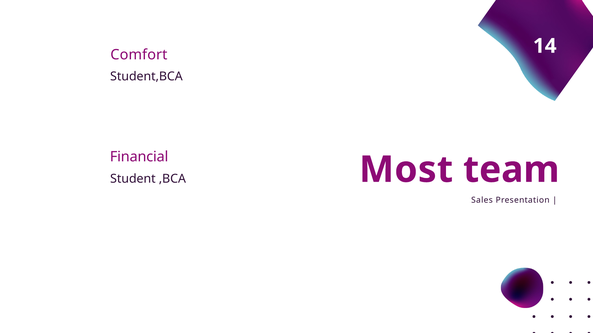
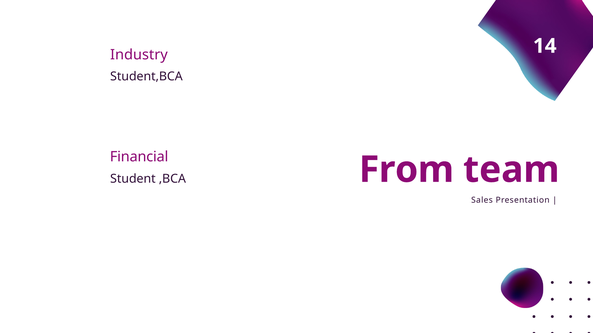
Comfort: Comfort -> Industry
Most: Most -> From
